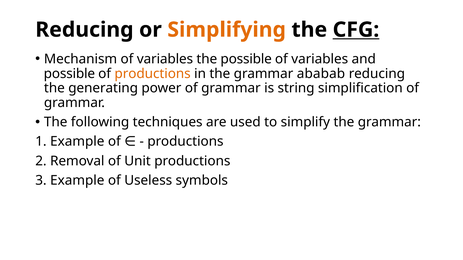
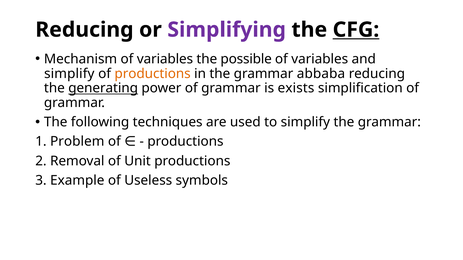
Simplifying colour: orange -> purple
possible at (69, 74): possible -> simplify
ababab: ababab -> abbaba
generating underline: none -> present
string: string -> exists
1 Example: Example -> Problem
